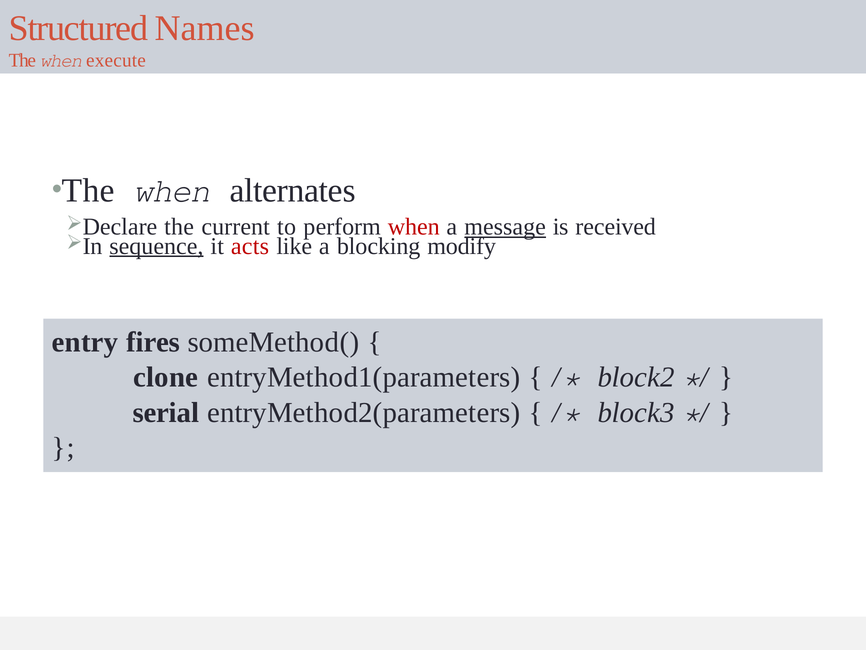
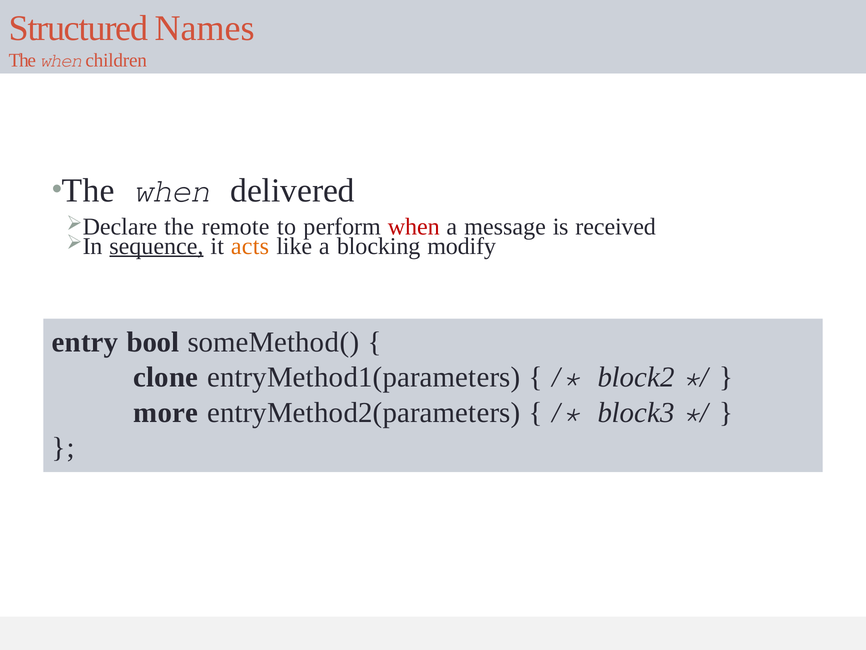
execute: execute -> children
alternates: alternates -> delivered
current: current -> remote
message underline: present -> none
acts colour: red -> orange
fires: fires -> bool
serial: serial -> more
